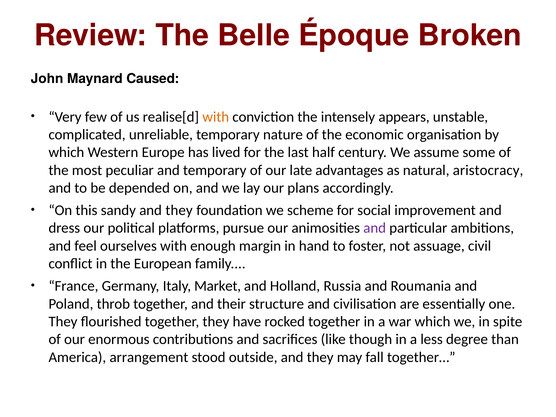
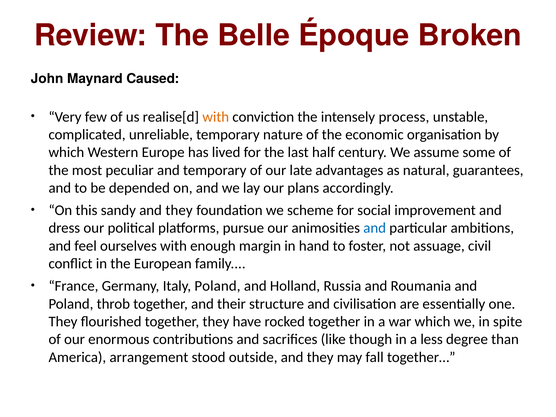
appears: appears -> process
aristocracy: aristocracy -> guarantees
and at (375, 228) colour: purple -> blue
Italy Market: Market -> Poland
